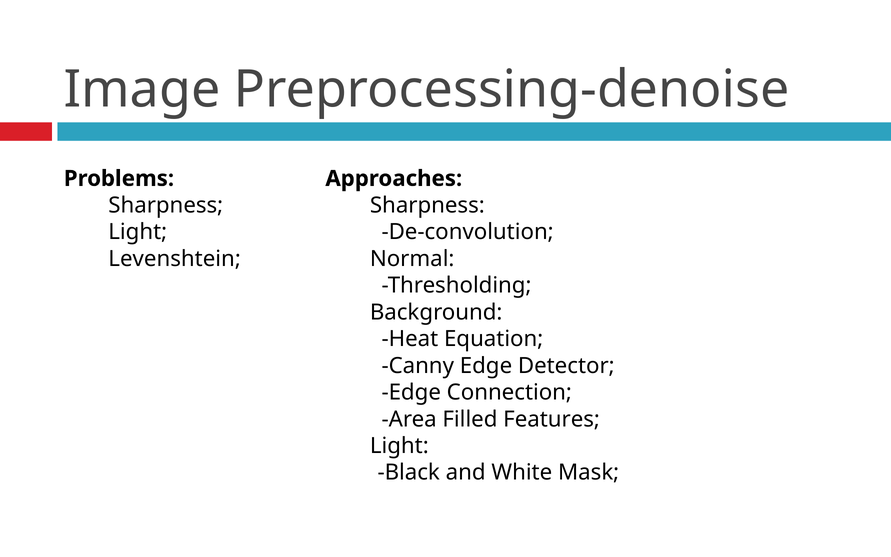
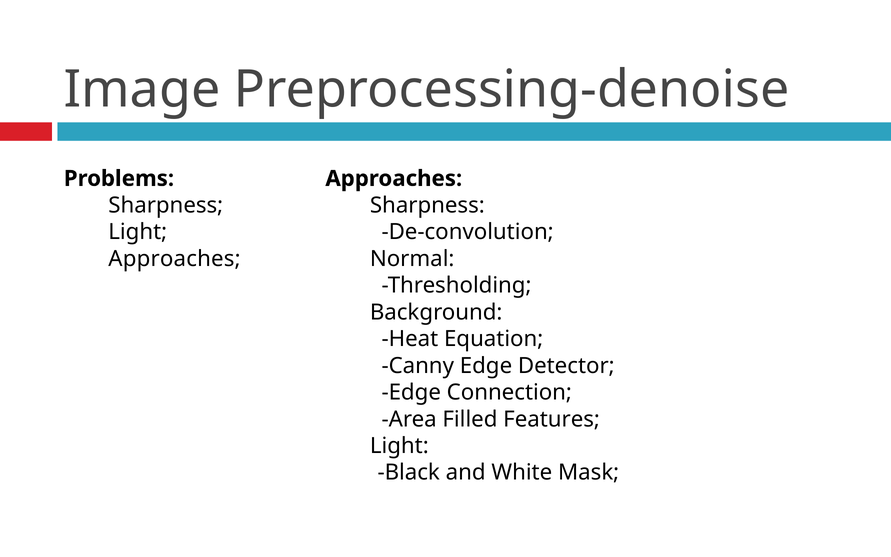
Levenshtein at (175, 259): Levenshtein -> Approaches
